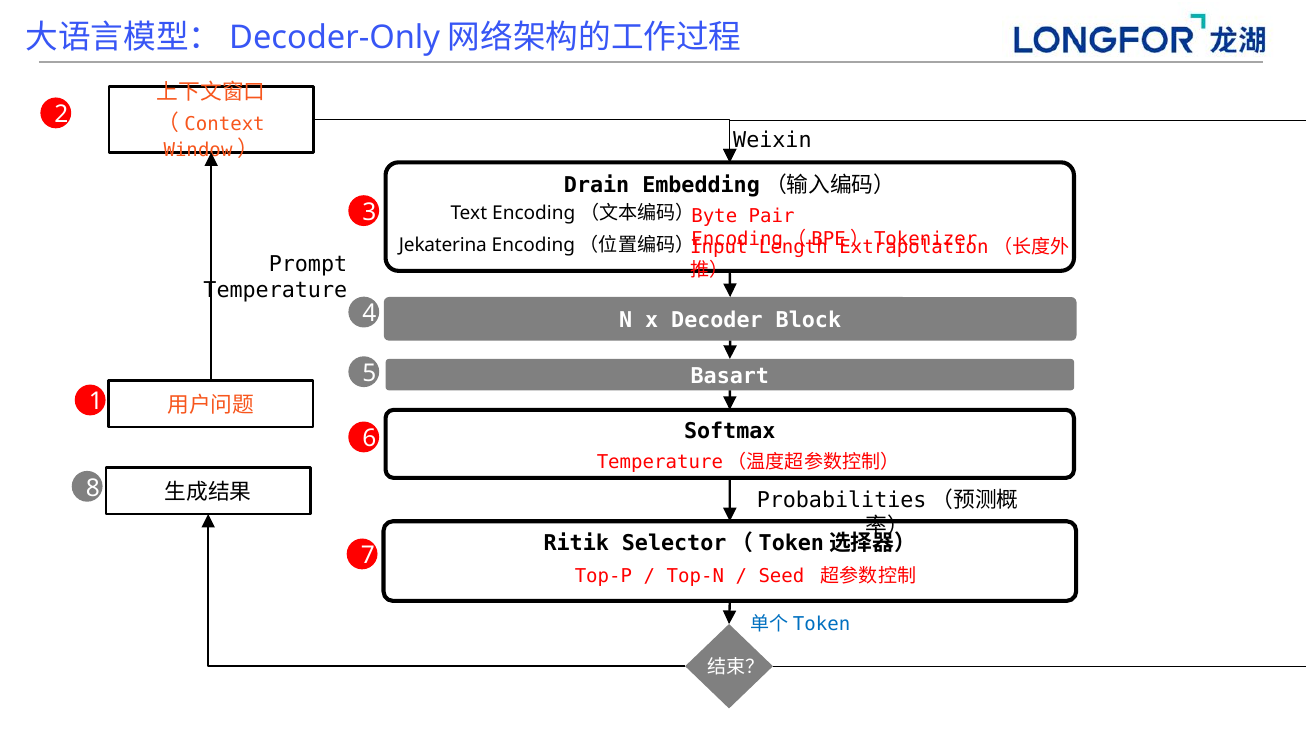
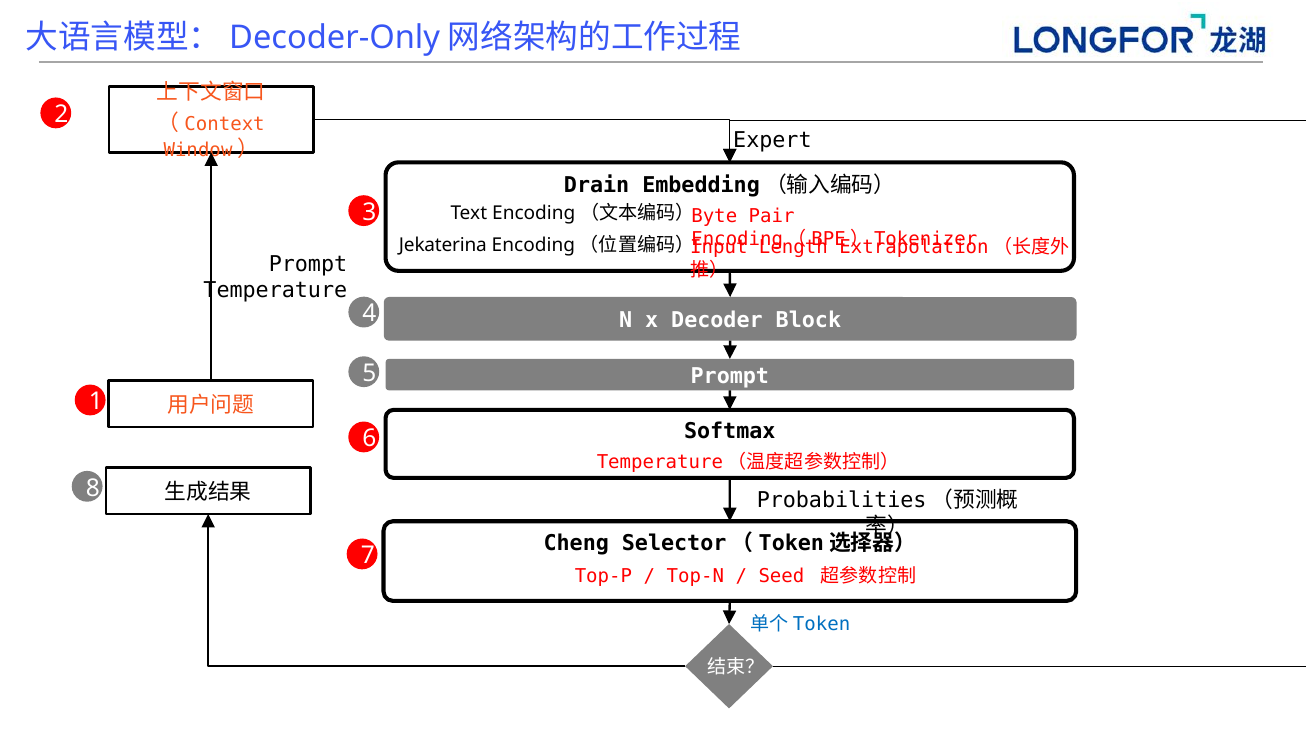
Weixin: Weixin -> Expert
Basart at (730, 376): Basart -> Prompt
Ritik: Ritik -> Cheng
